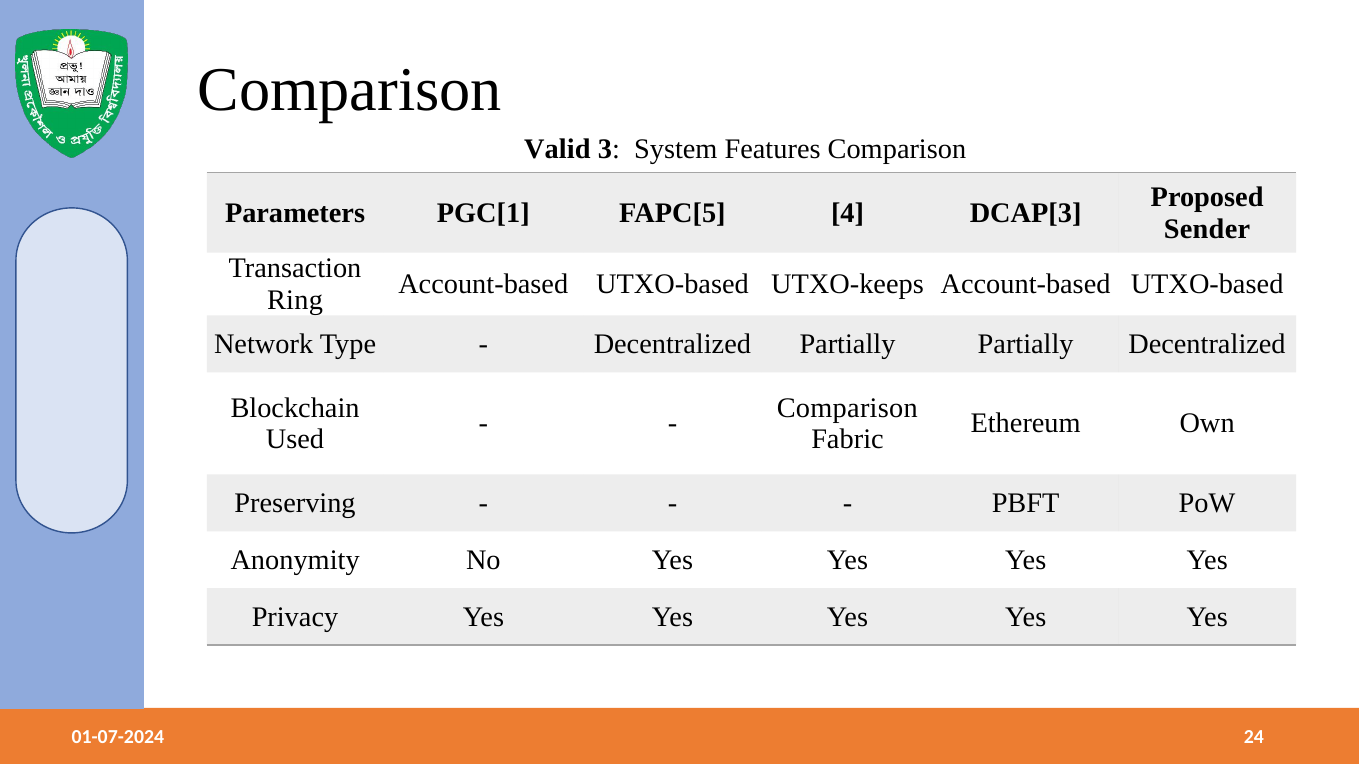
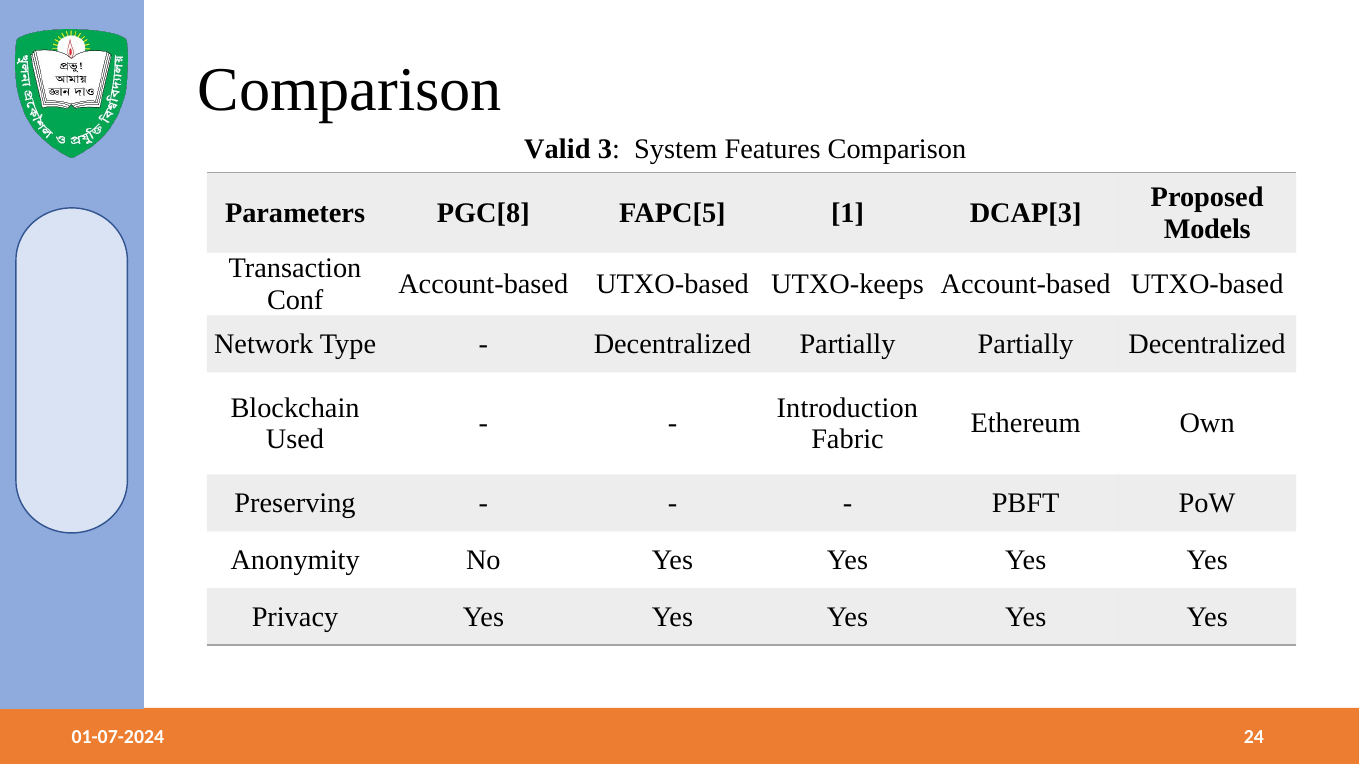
PGC[1: PGC[1 -> PGC[8
4: 4 -> 1
Sender: Sender -> Models
Ring: Ring -> Conf
Comparison at (847, 408): Comparison -> Introduction
